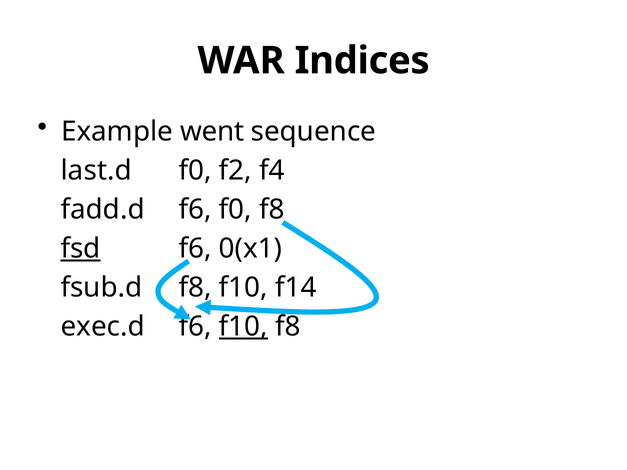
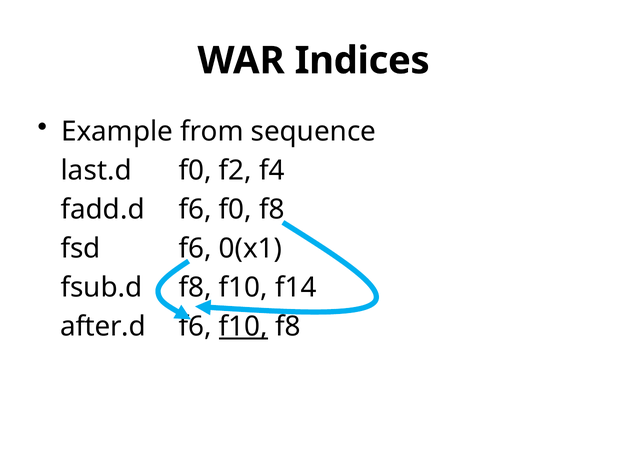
went: went -> from
fsd underline: present -> none
exec.d: exec.d -> after.d
